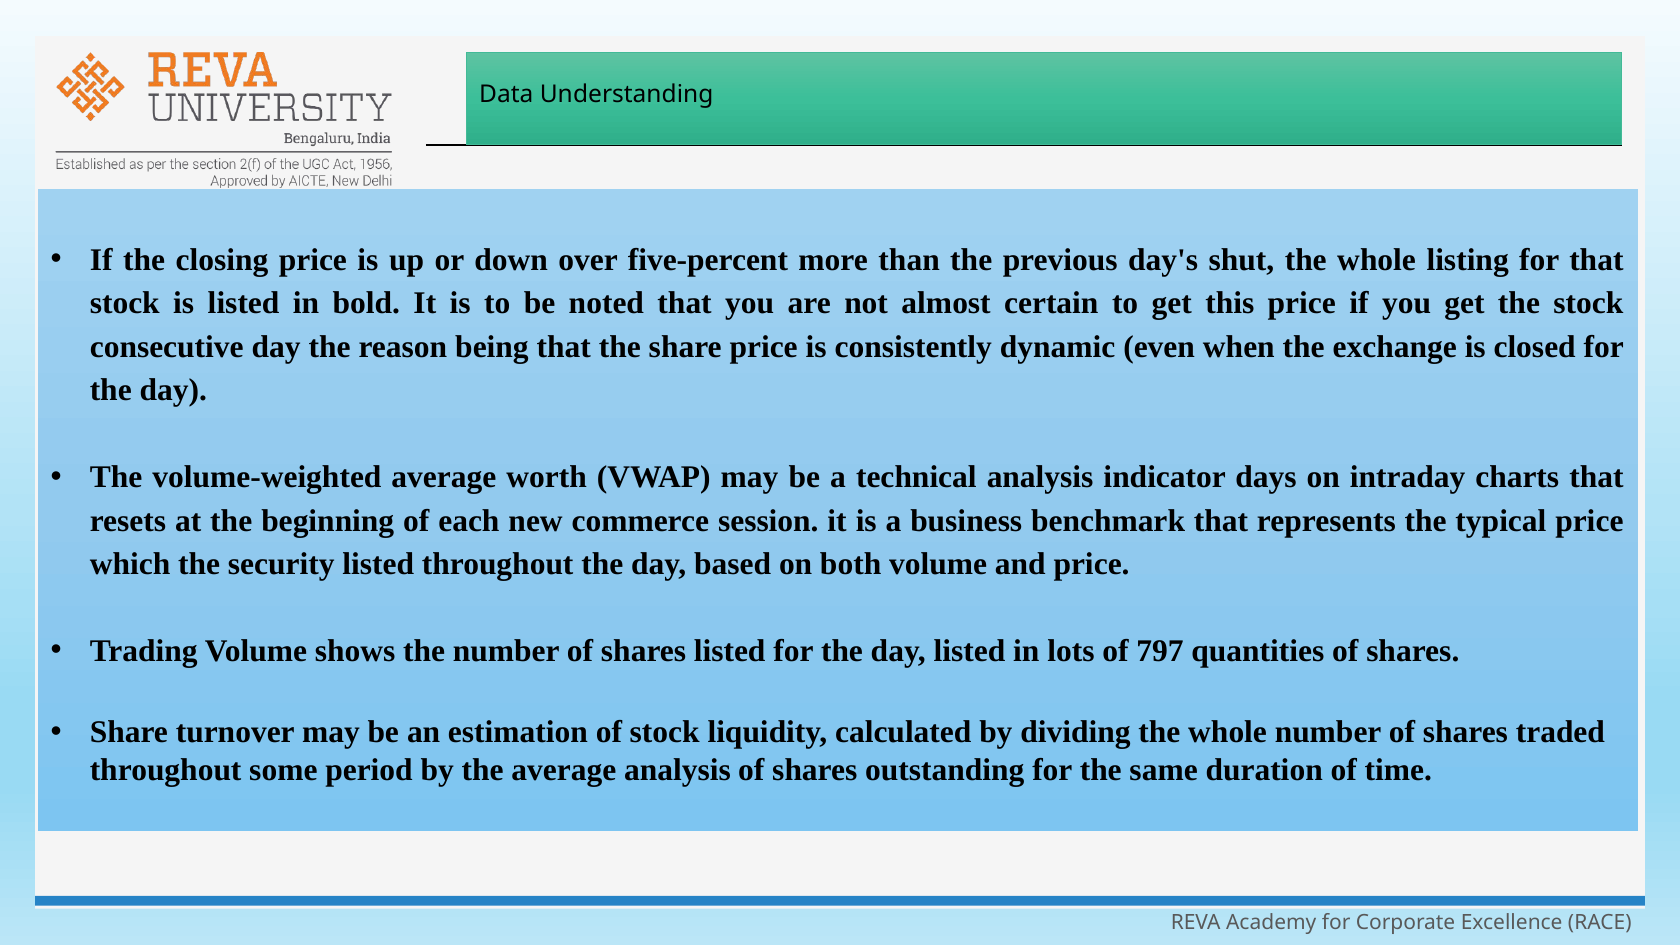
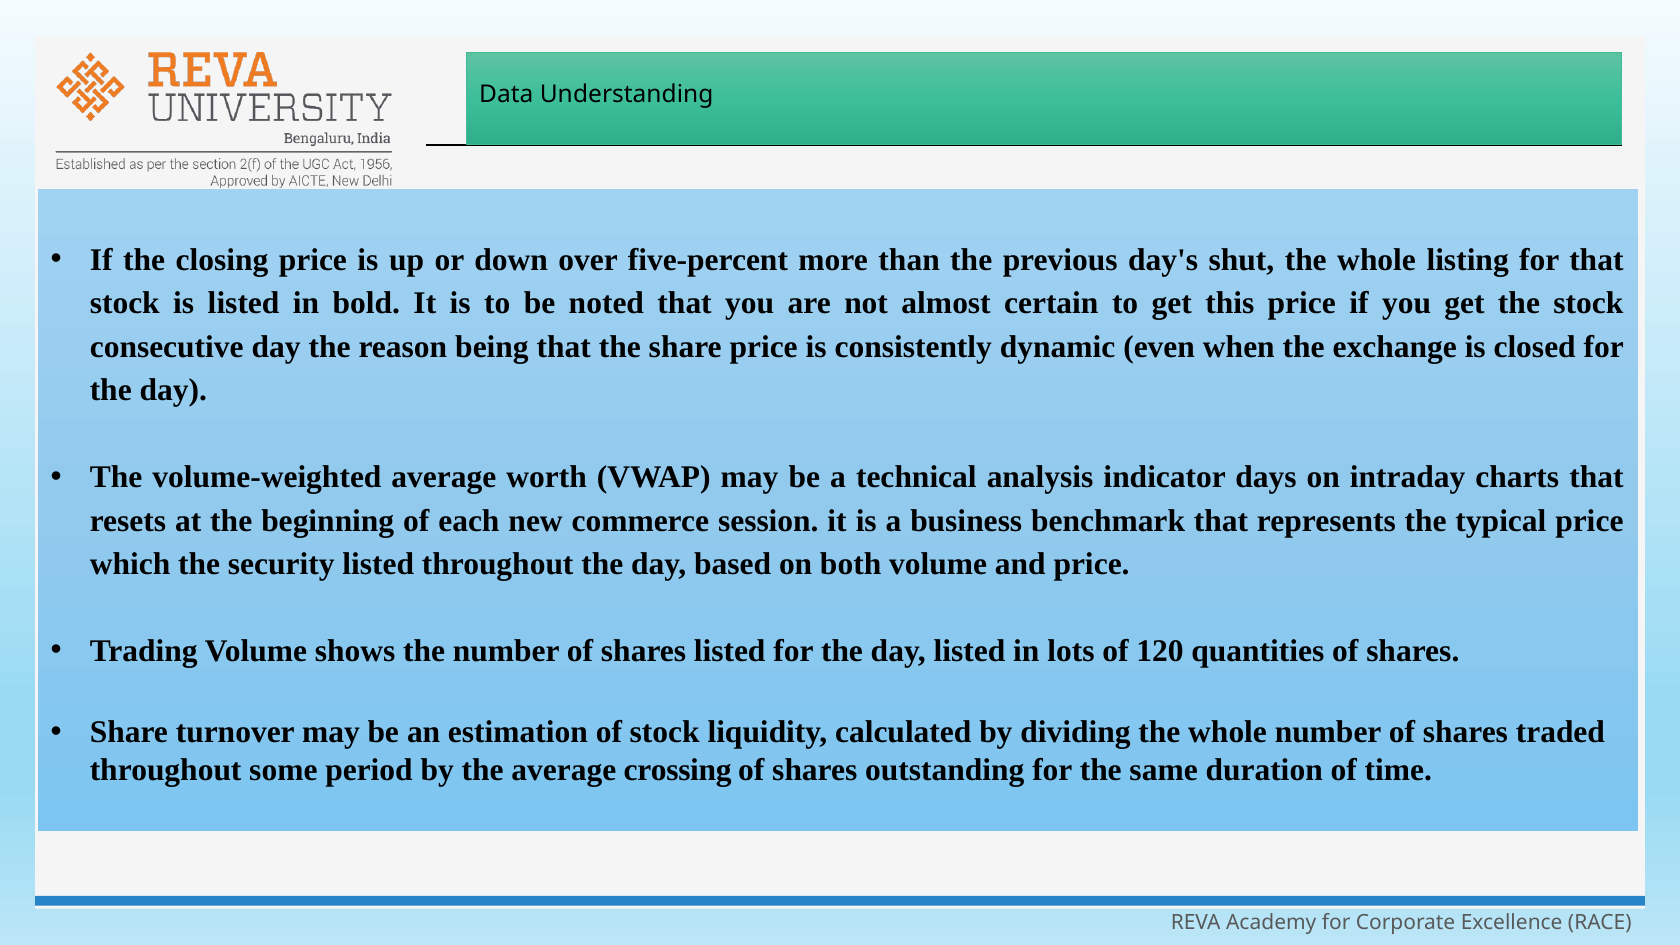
797: 797 -> 120
average analysis: analysis -> crossing
